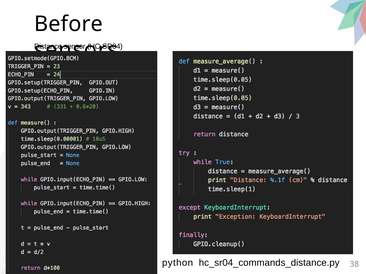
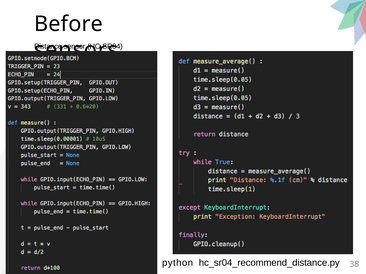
hc_sr04_commands_distance.py: hc_sr04_commands_distance.py -> hc_sr04_recommend_distance.py
